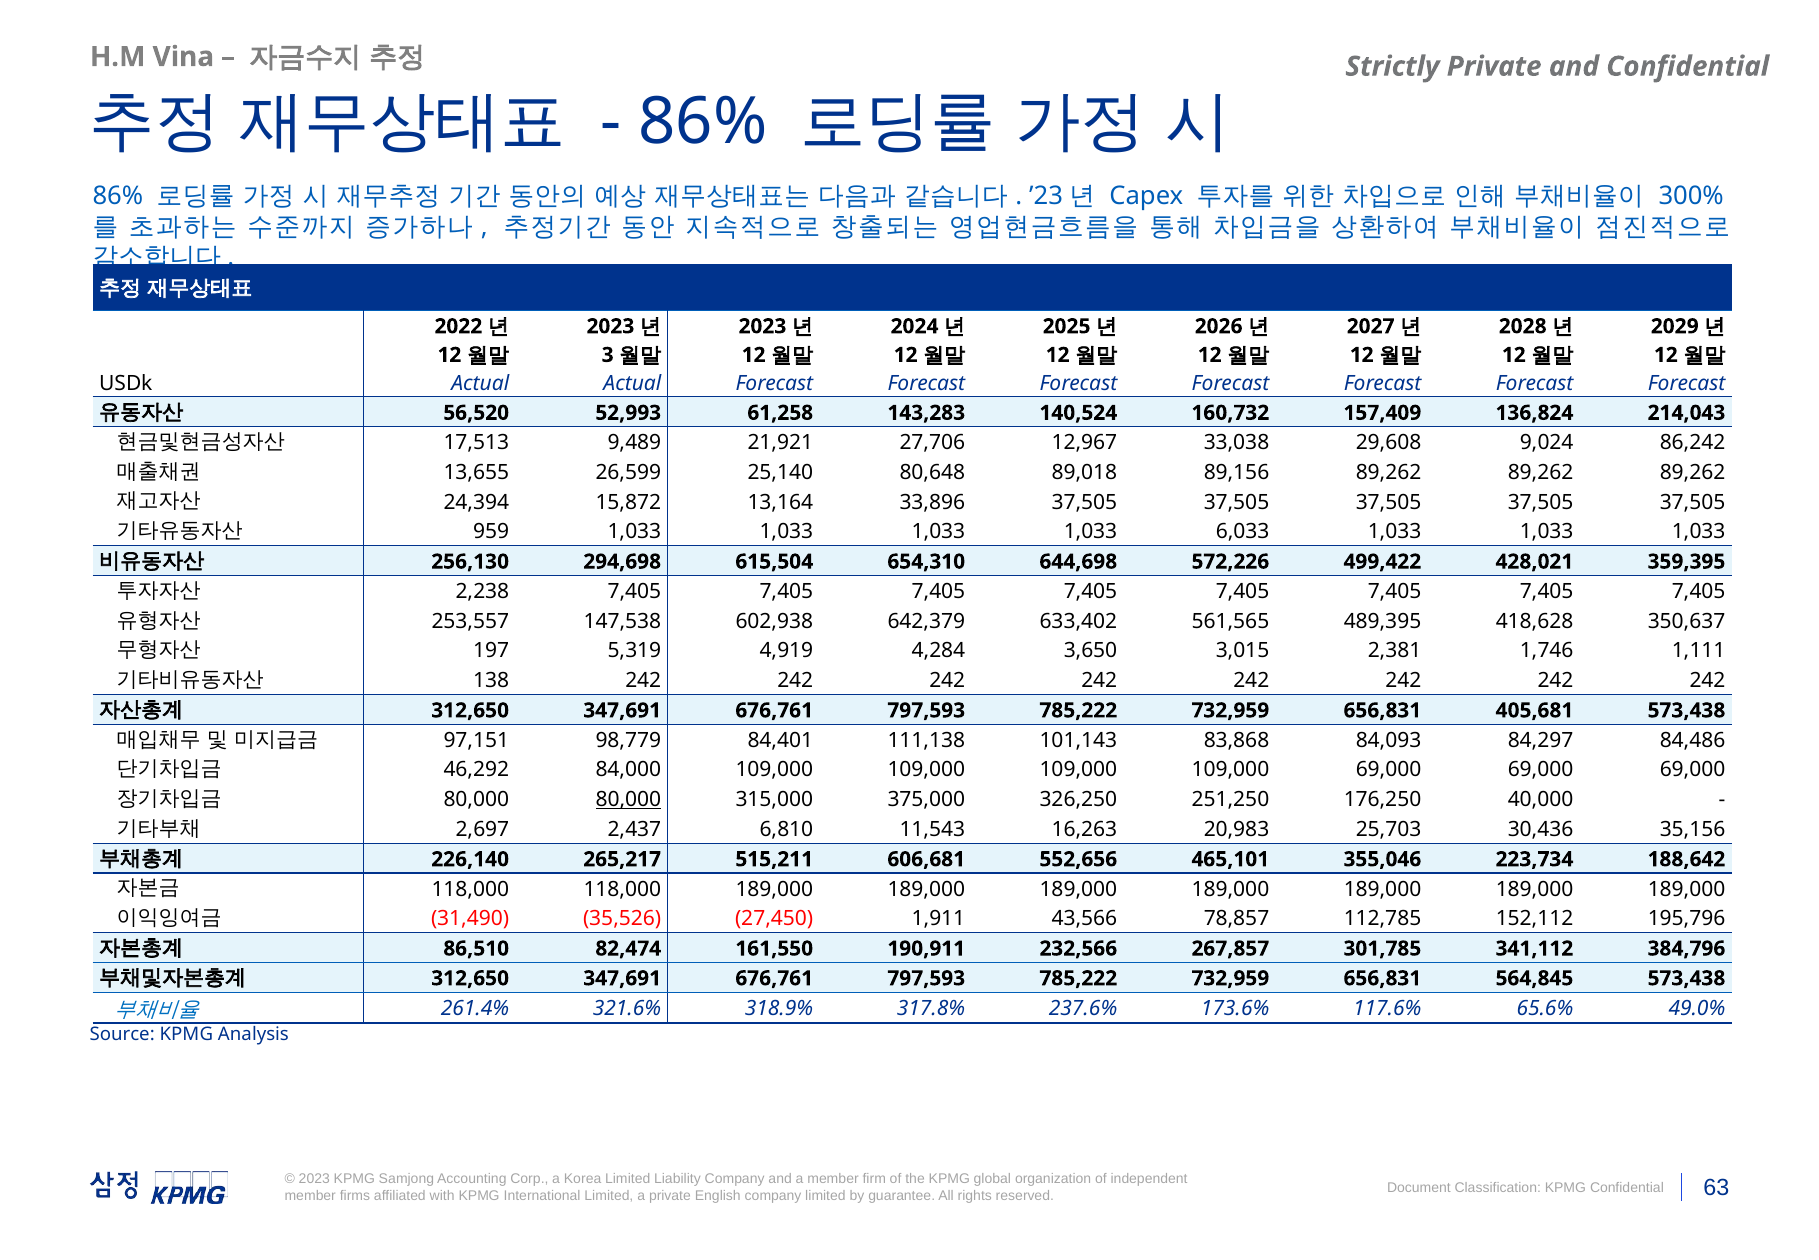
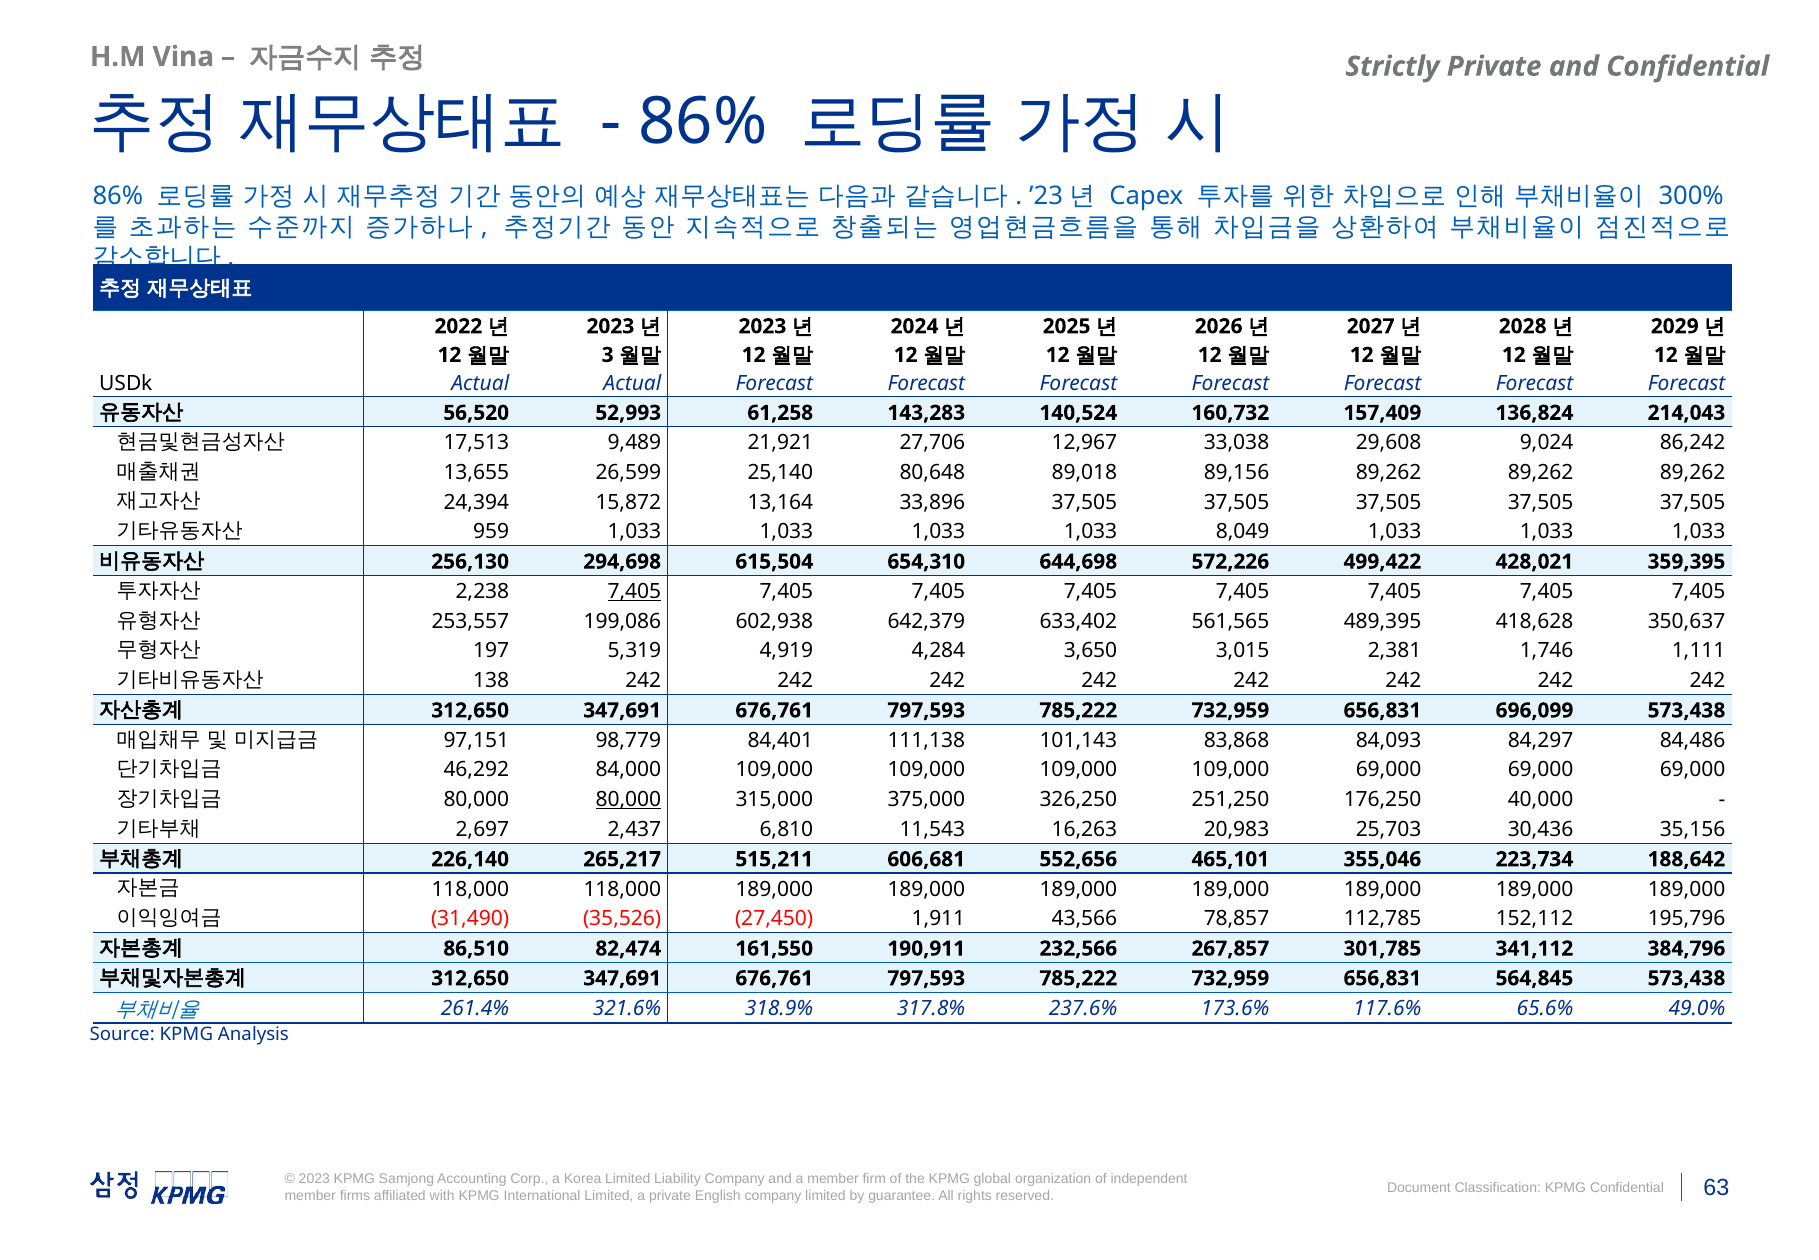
6,033: 6,033 -> 8,049
7,405 at (634, 591) underline: none -> present
147,538: 147,538 -> 199,086
405,681: 405,681 -> 696,099
